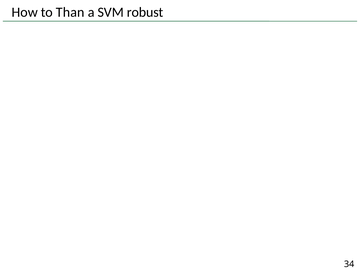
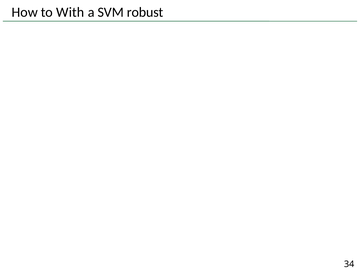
Than: Than -> With
